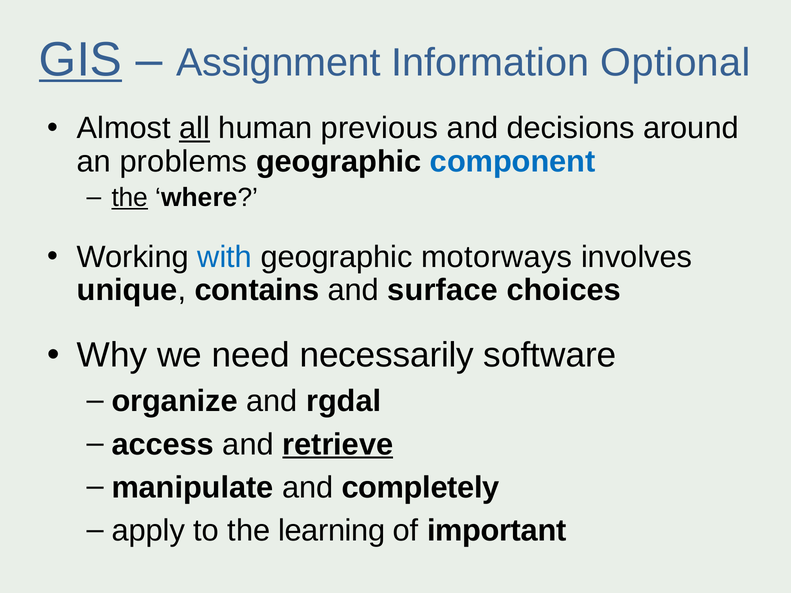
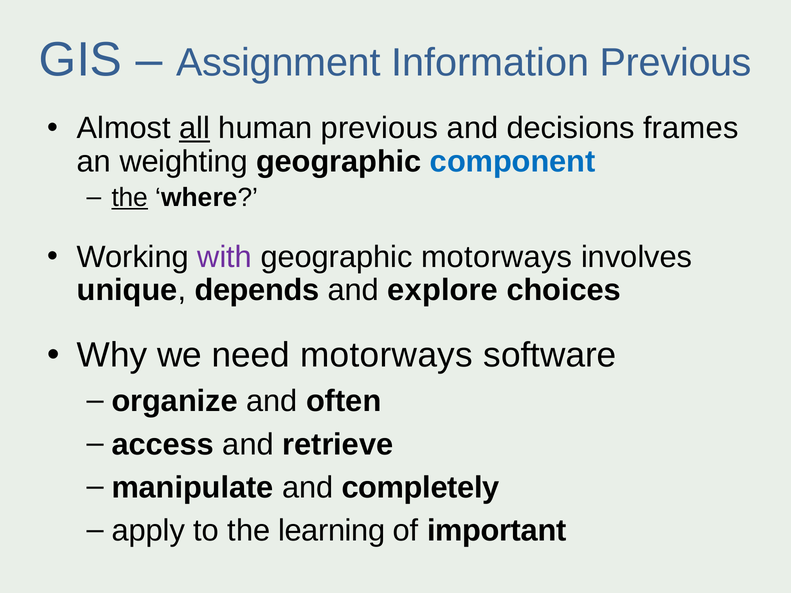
GIS underline: present -> none
Information Optional: Optional -> Previous
around: around -> frames
problems: problems -> weighting
with colour: blue -> purple
contains: contains -> depends
surface: surface -> explore
need necessarily: necessarily -> motorways
rgdal: rgdal -> often
retrieve underline: present -> none
